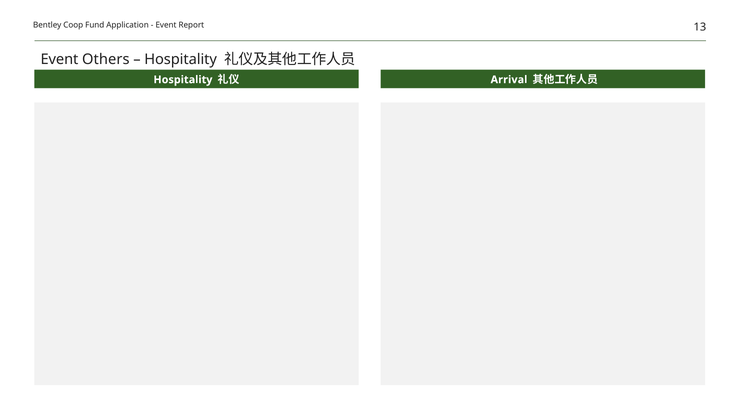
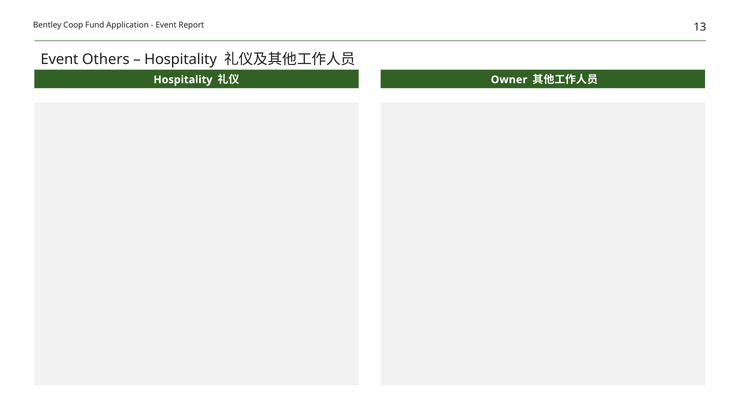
Arrival: Arrival -> Owner
